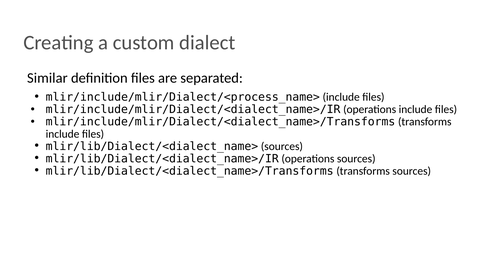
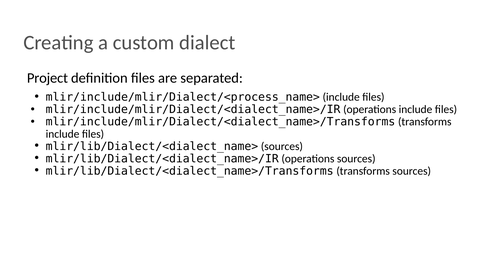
Similar: Similar -> Project
